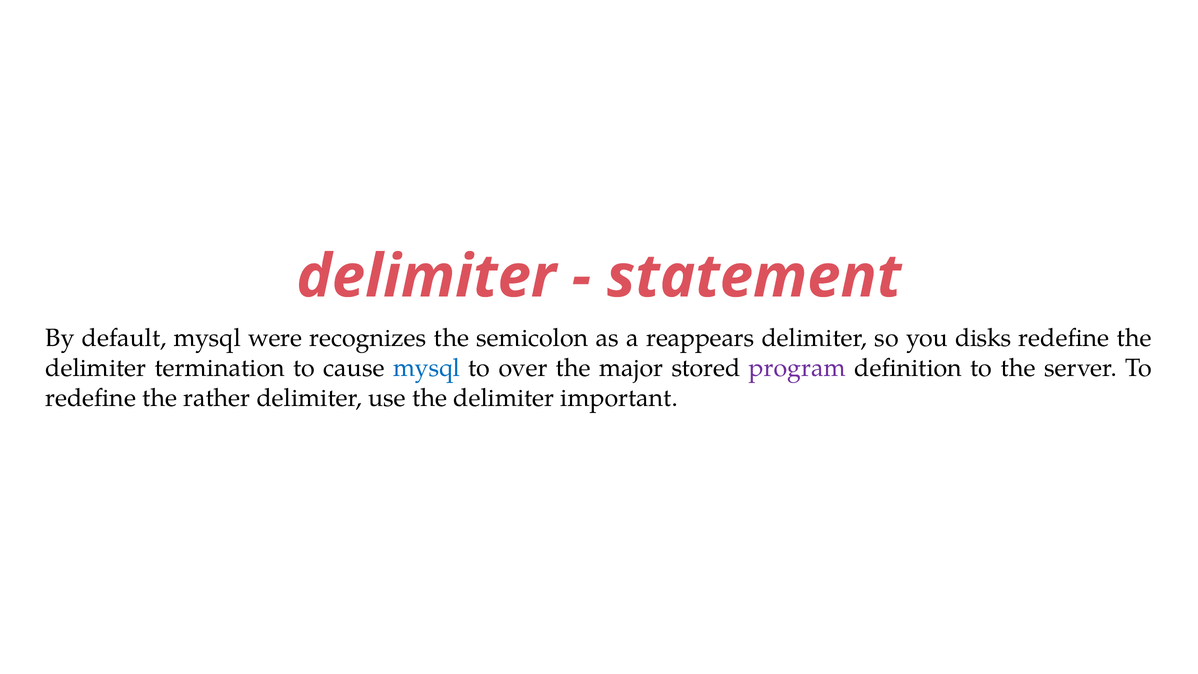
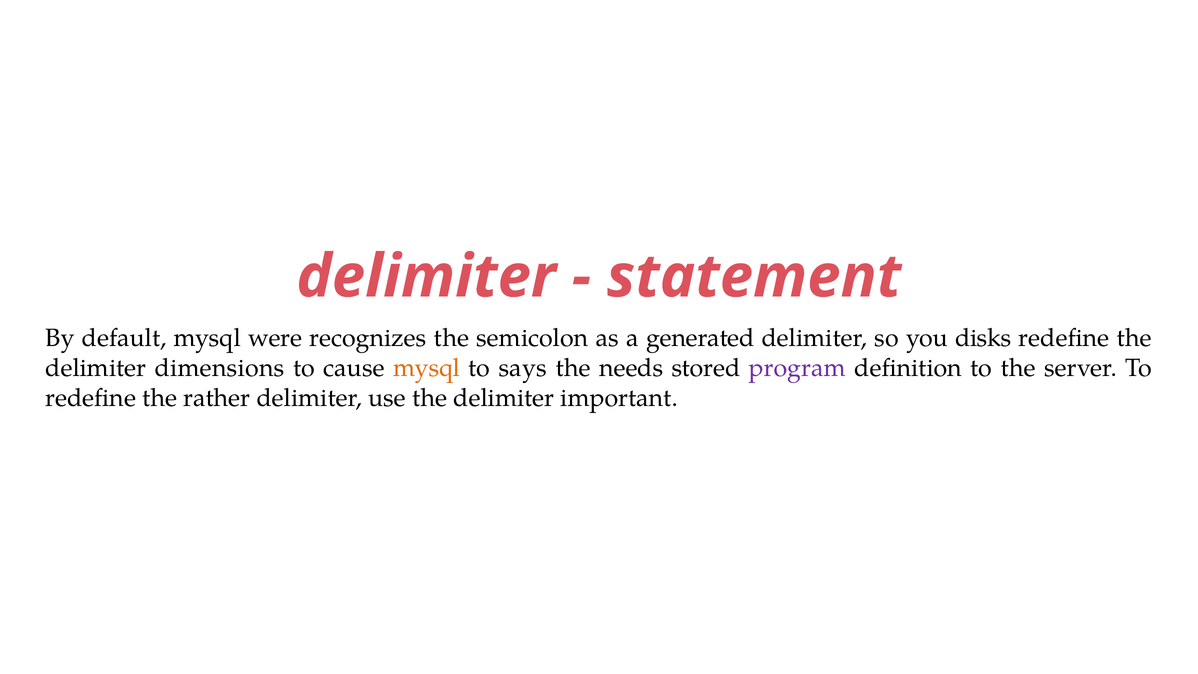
reappears: reappears -> generated
termination: termination -> dimensions
mysql at (427, 368) colour: blue -> orange
over: over -> says
major: major -> needs
